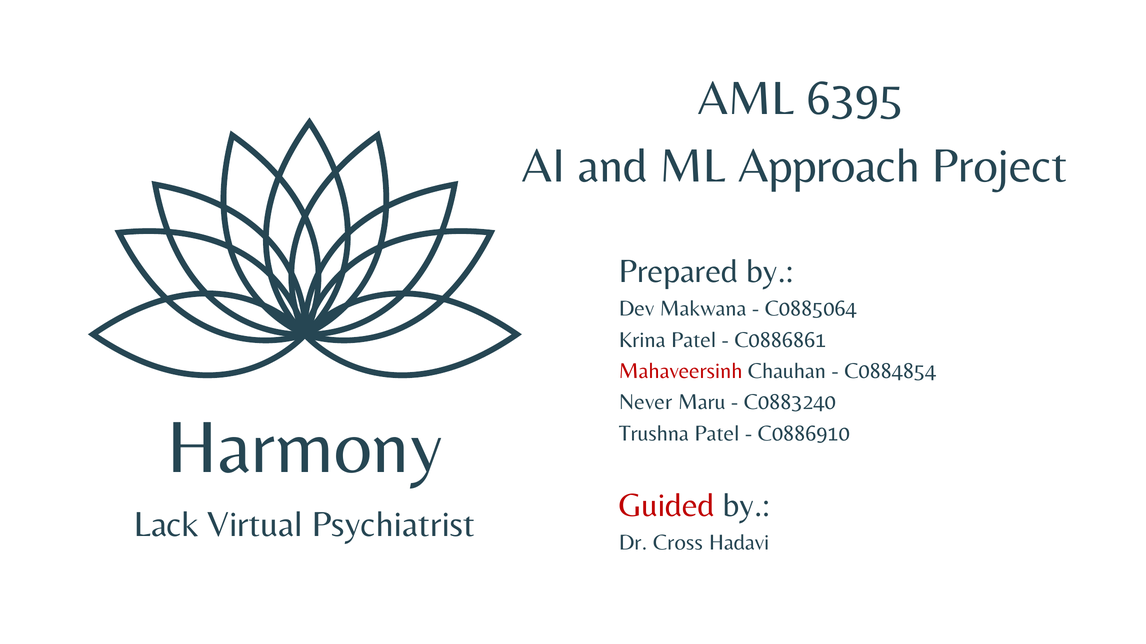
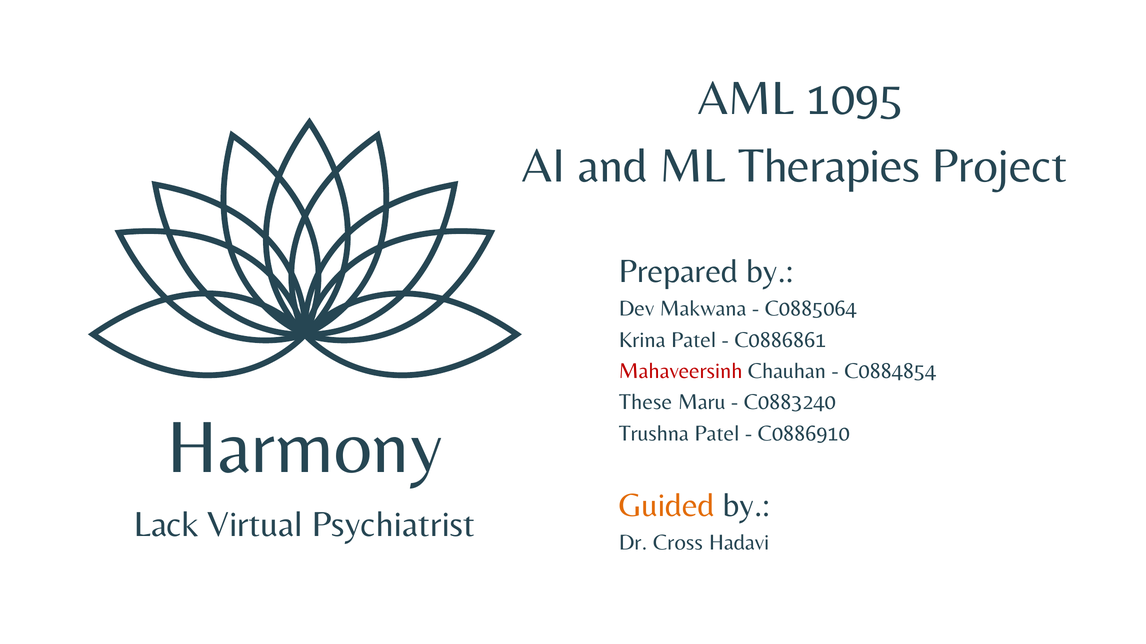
6395: 6395 -> 1095
Approach: Approach -> Therapies
Never: Never -> These
Guided colour: red -> orange
